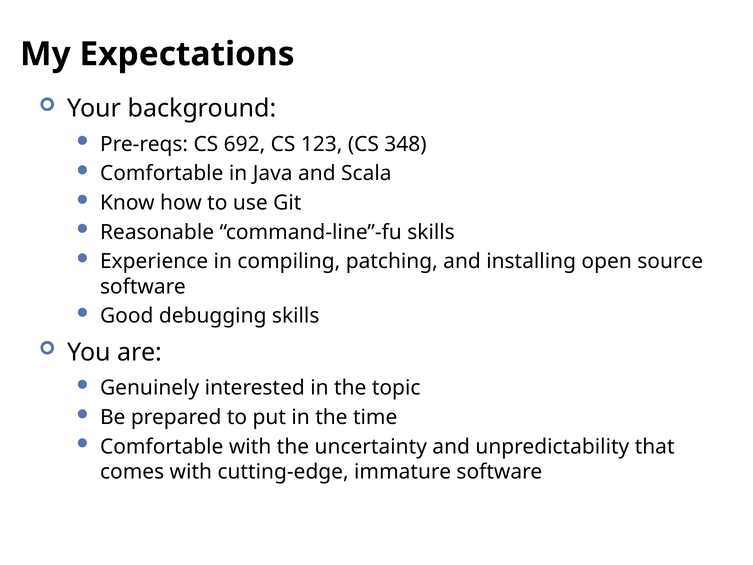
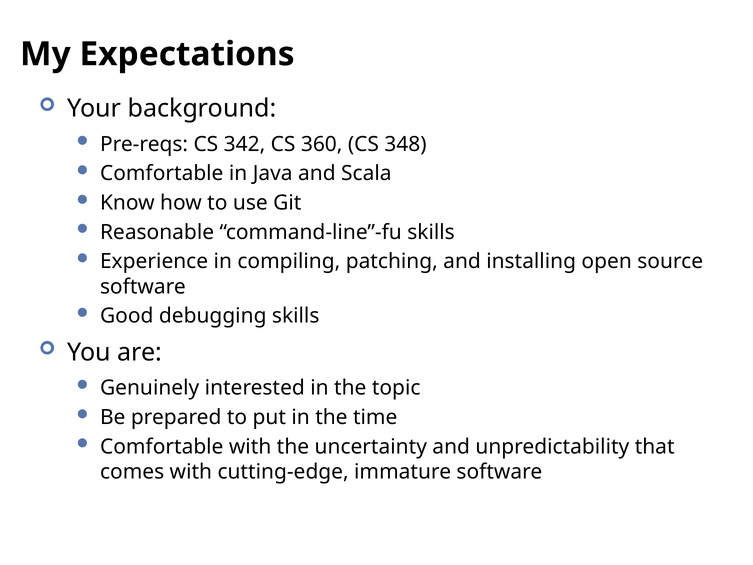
692: 692 -> 342
123: 123 -> 360
